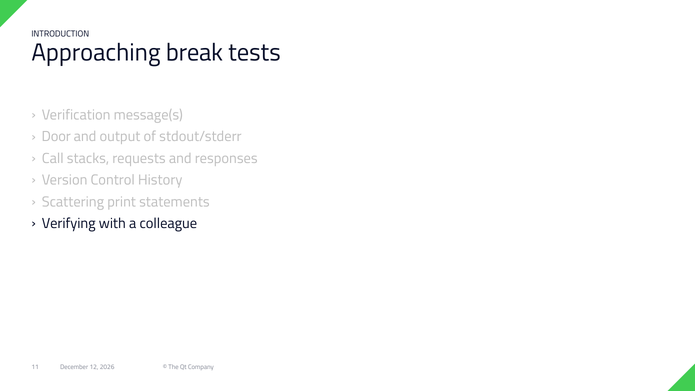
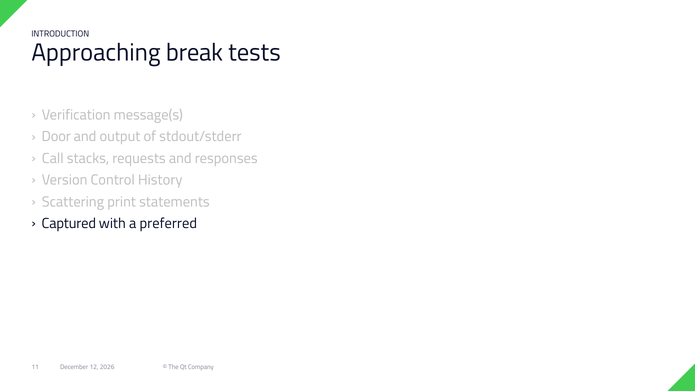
Verifying: Verifying -> Captured
colleague: colleague -> preferred
